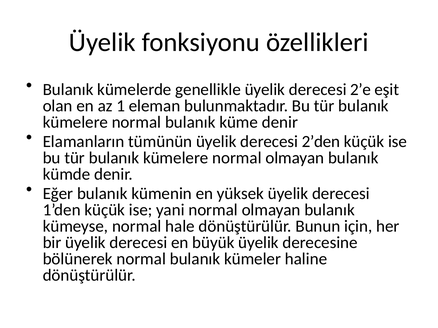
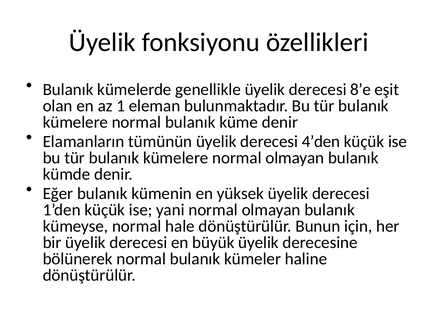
2’e: 2’e -> 8’e
2’den: 2’den -> 4’den
